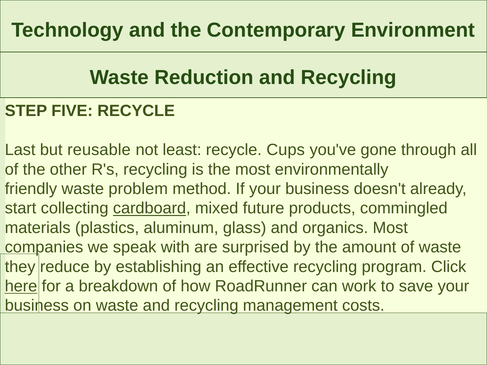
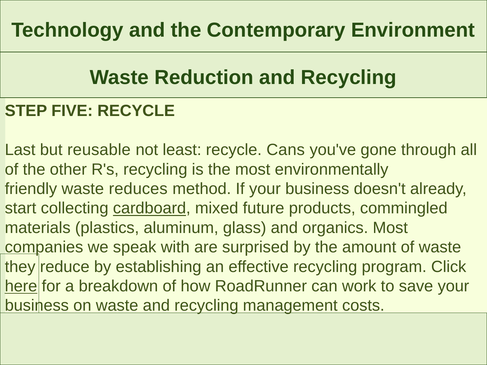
Cups: Cups -> Cans
problem: problem -> reduces
